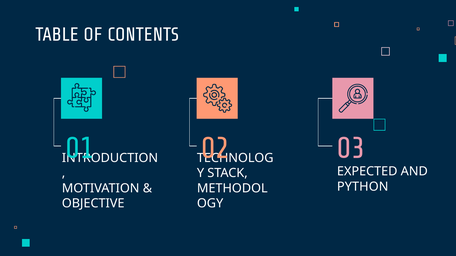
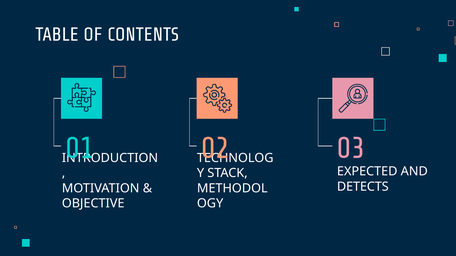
PYTHON: PYTHON -> DETECTS
